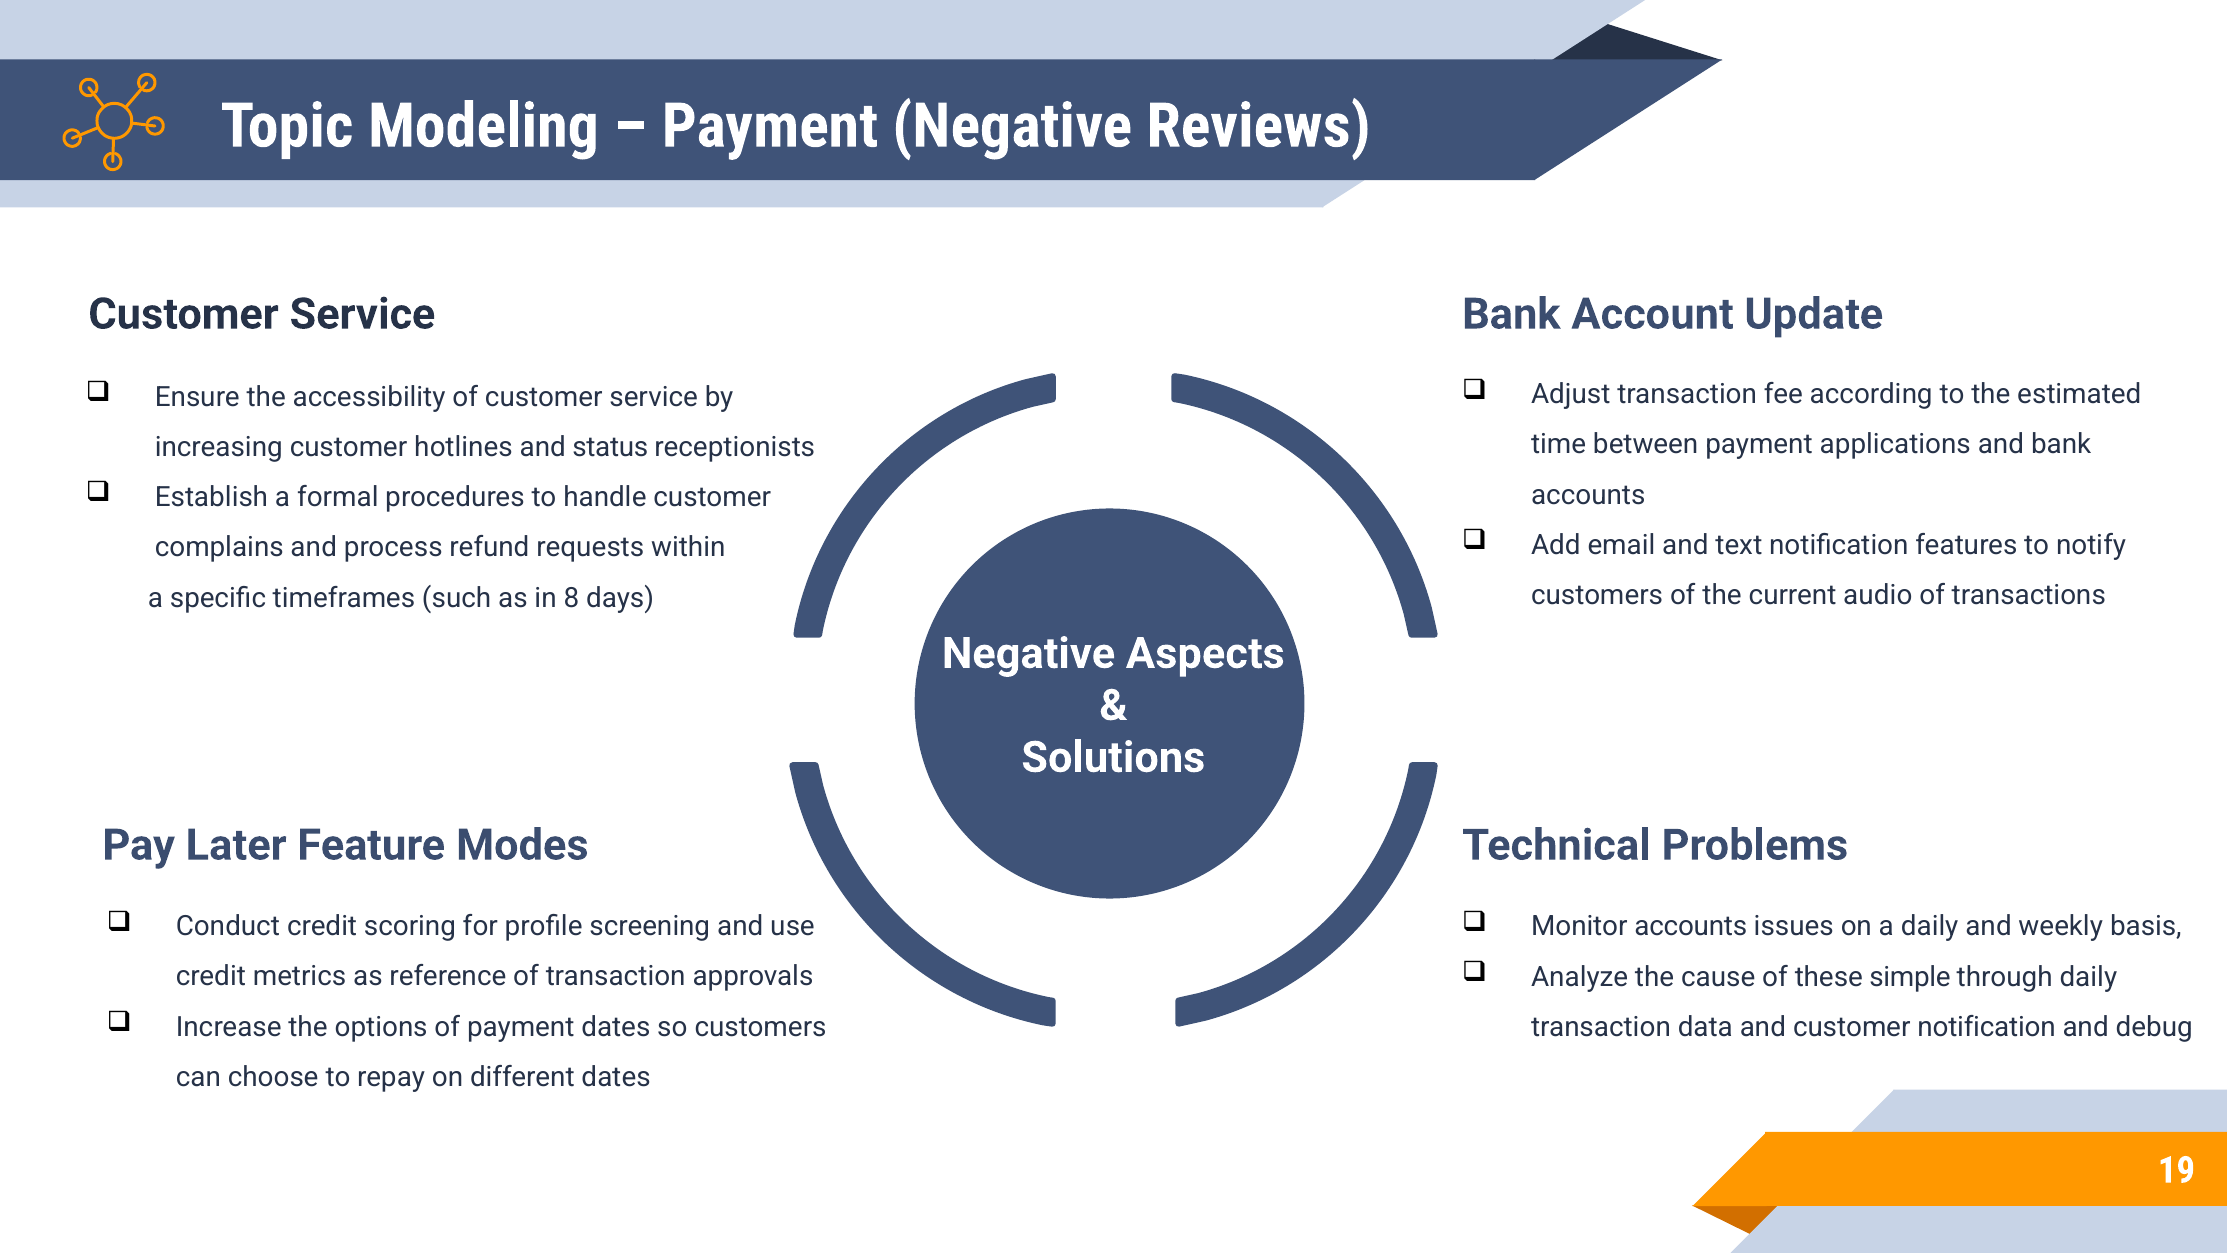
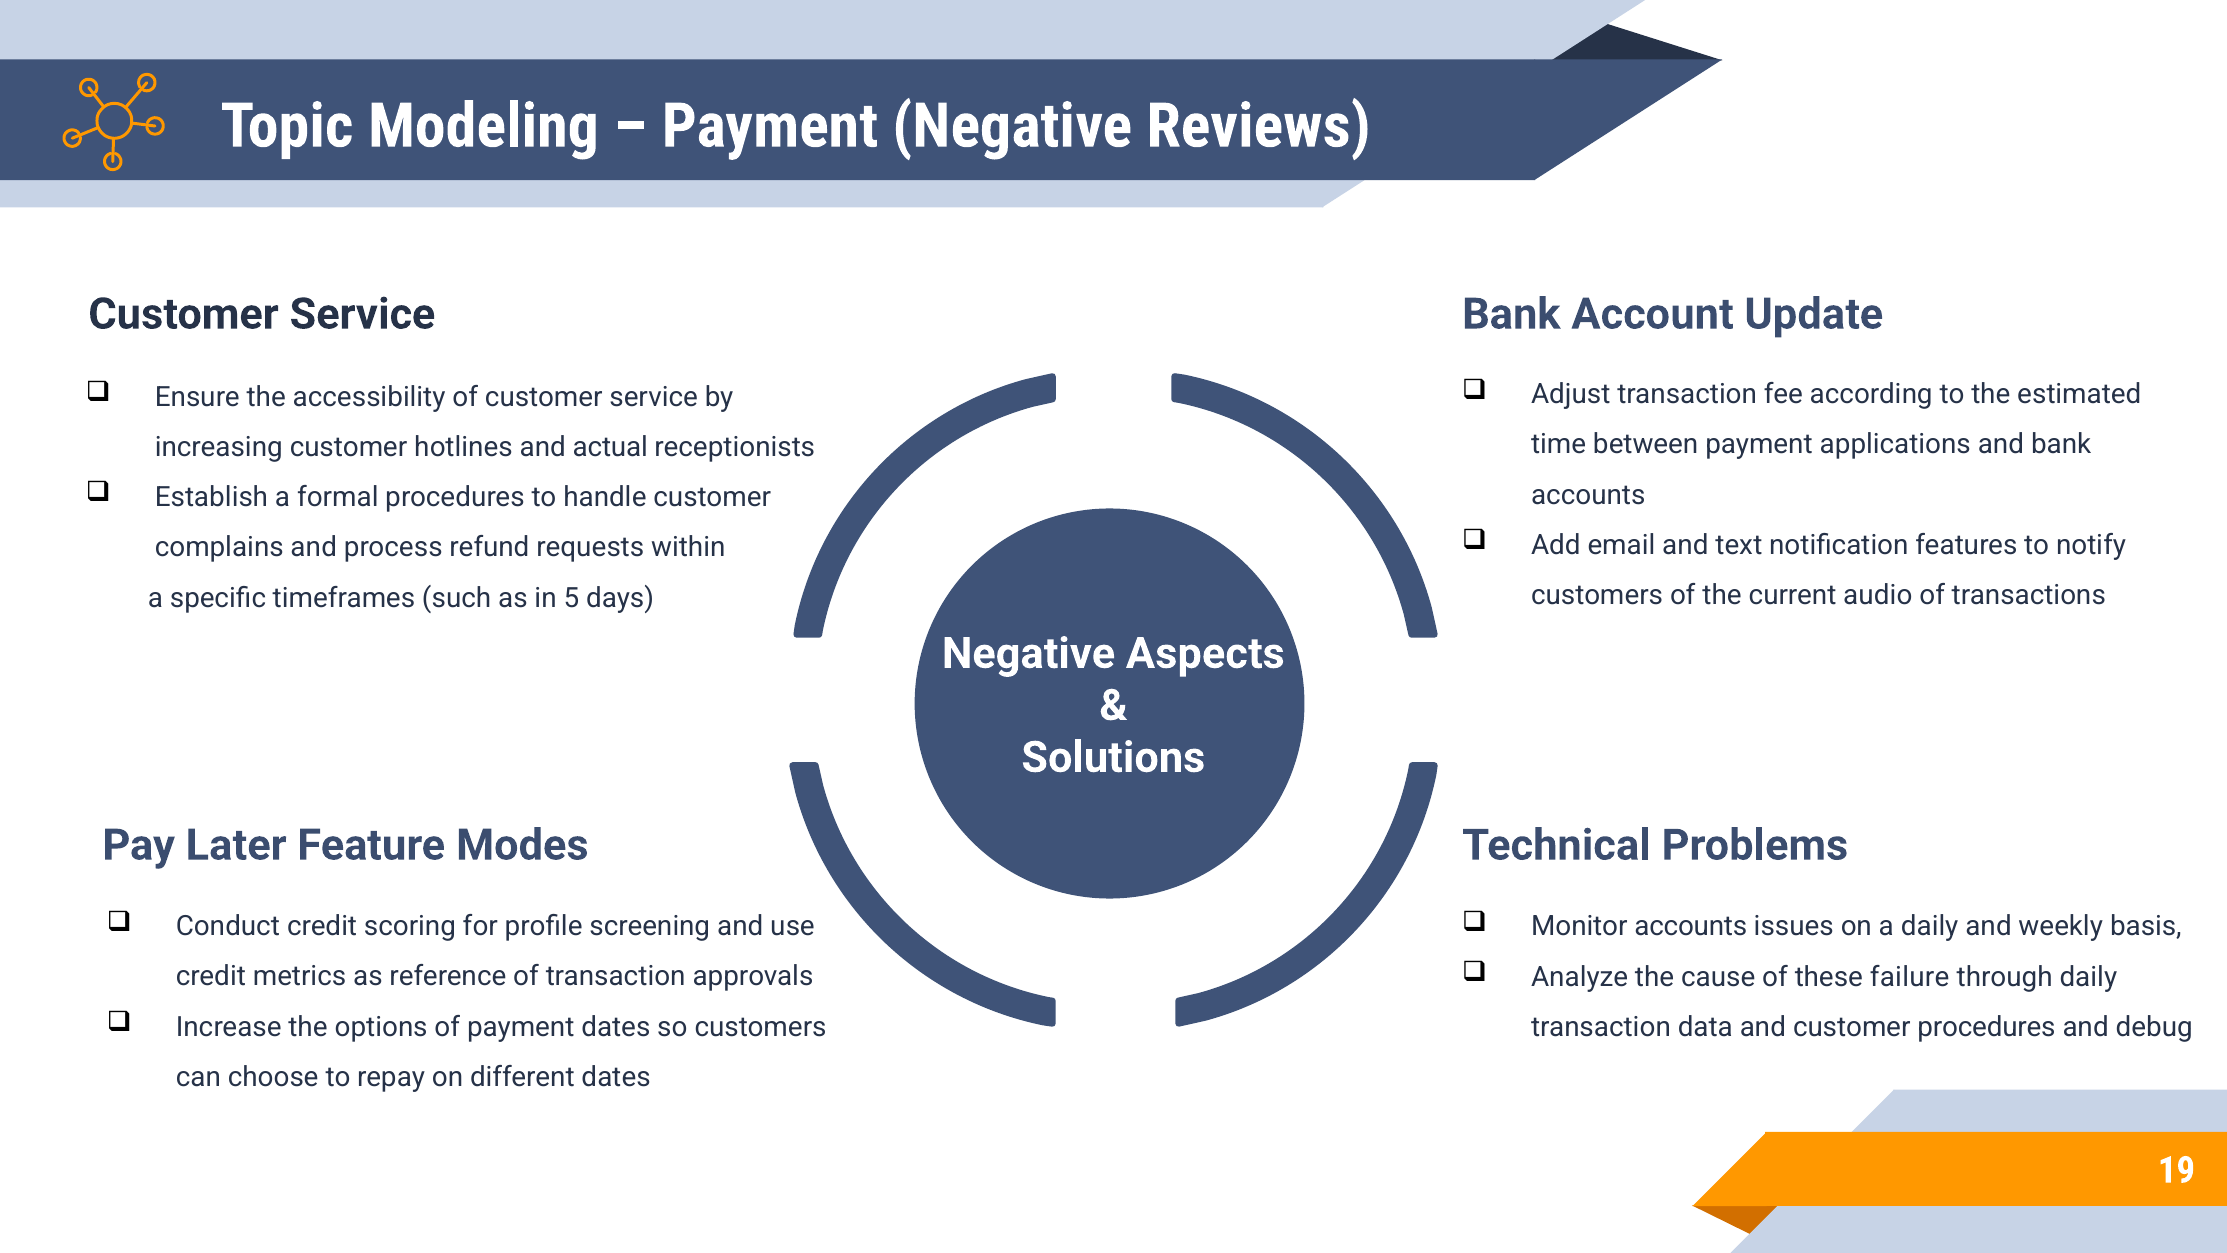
status: status -> actual
8: 8 -> 5
simple: simple -> failure
customer notification: notification -> procedures
